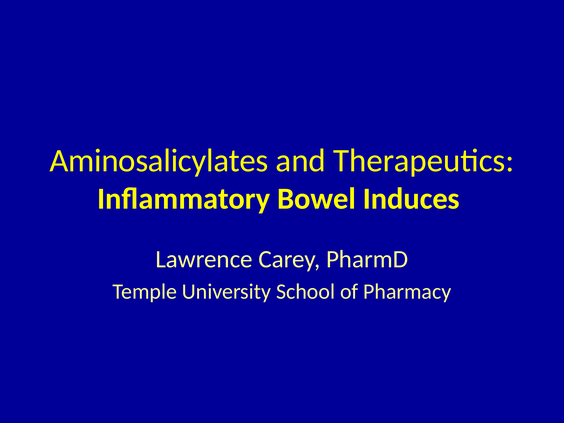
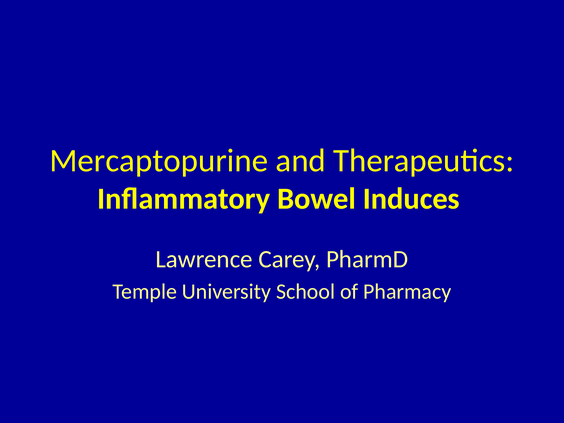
Aminosalicylates: Aminosalicylates -> Mercaptopurine
